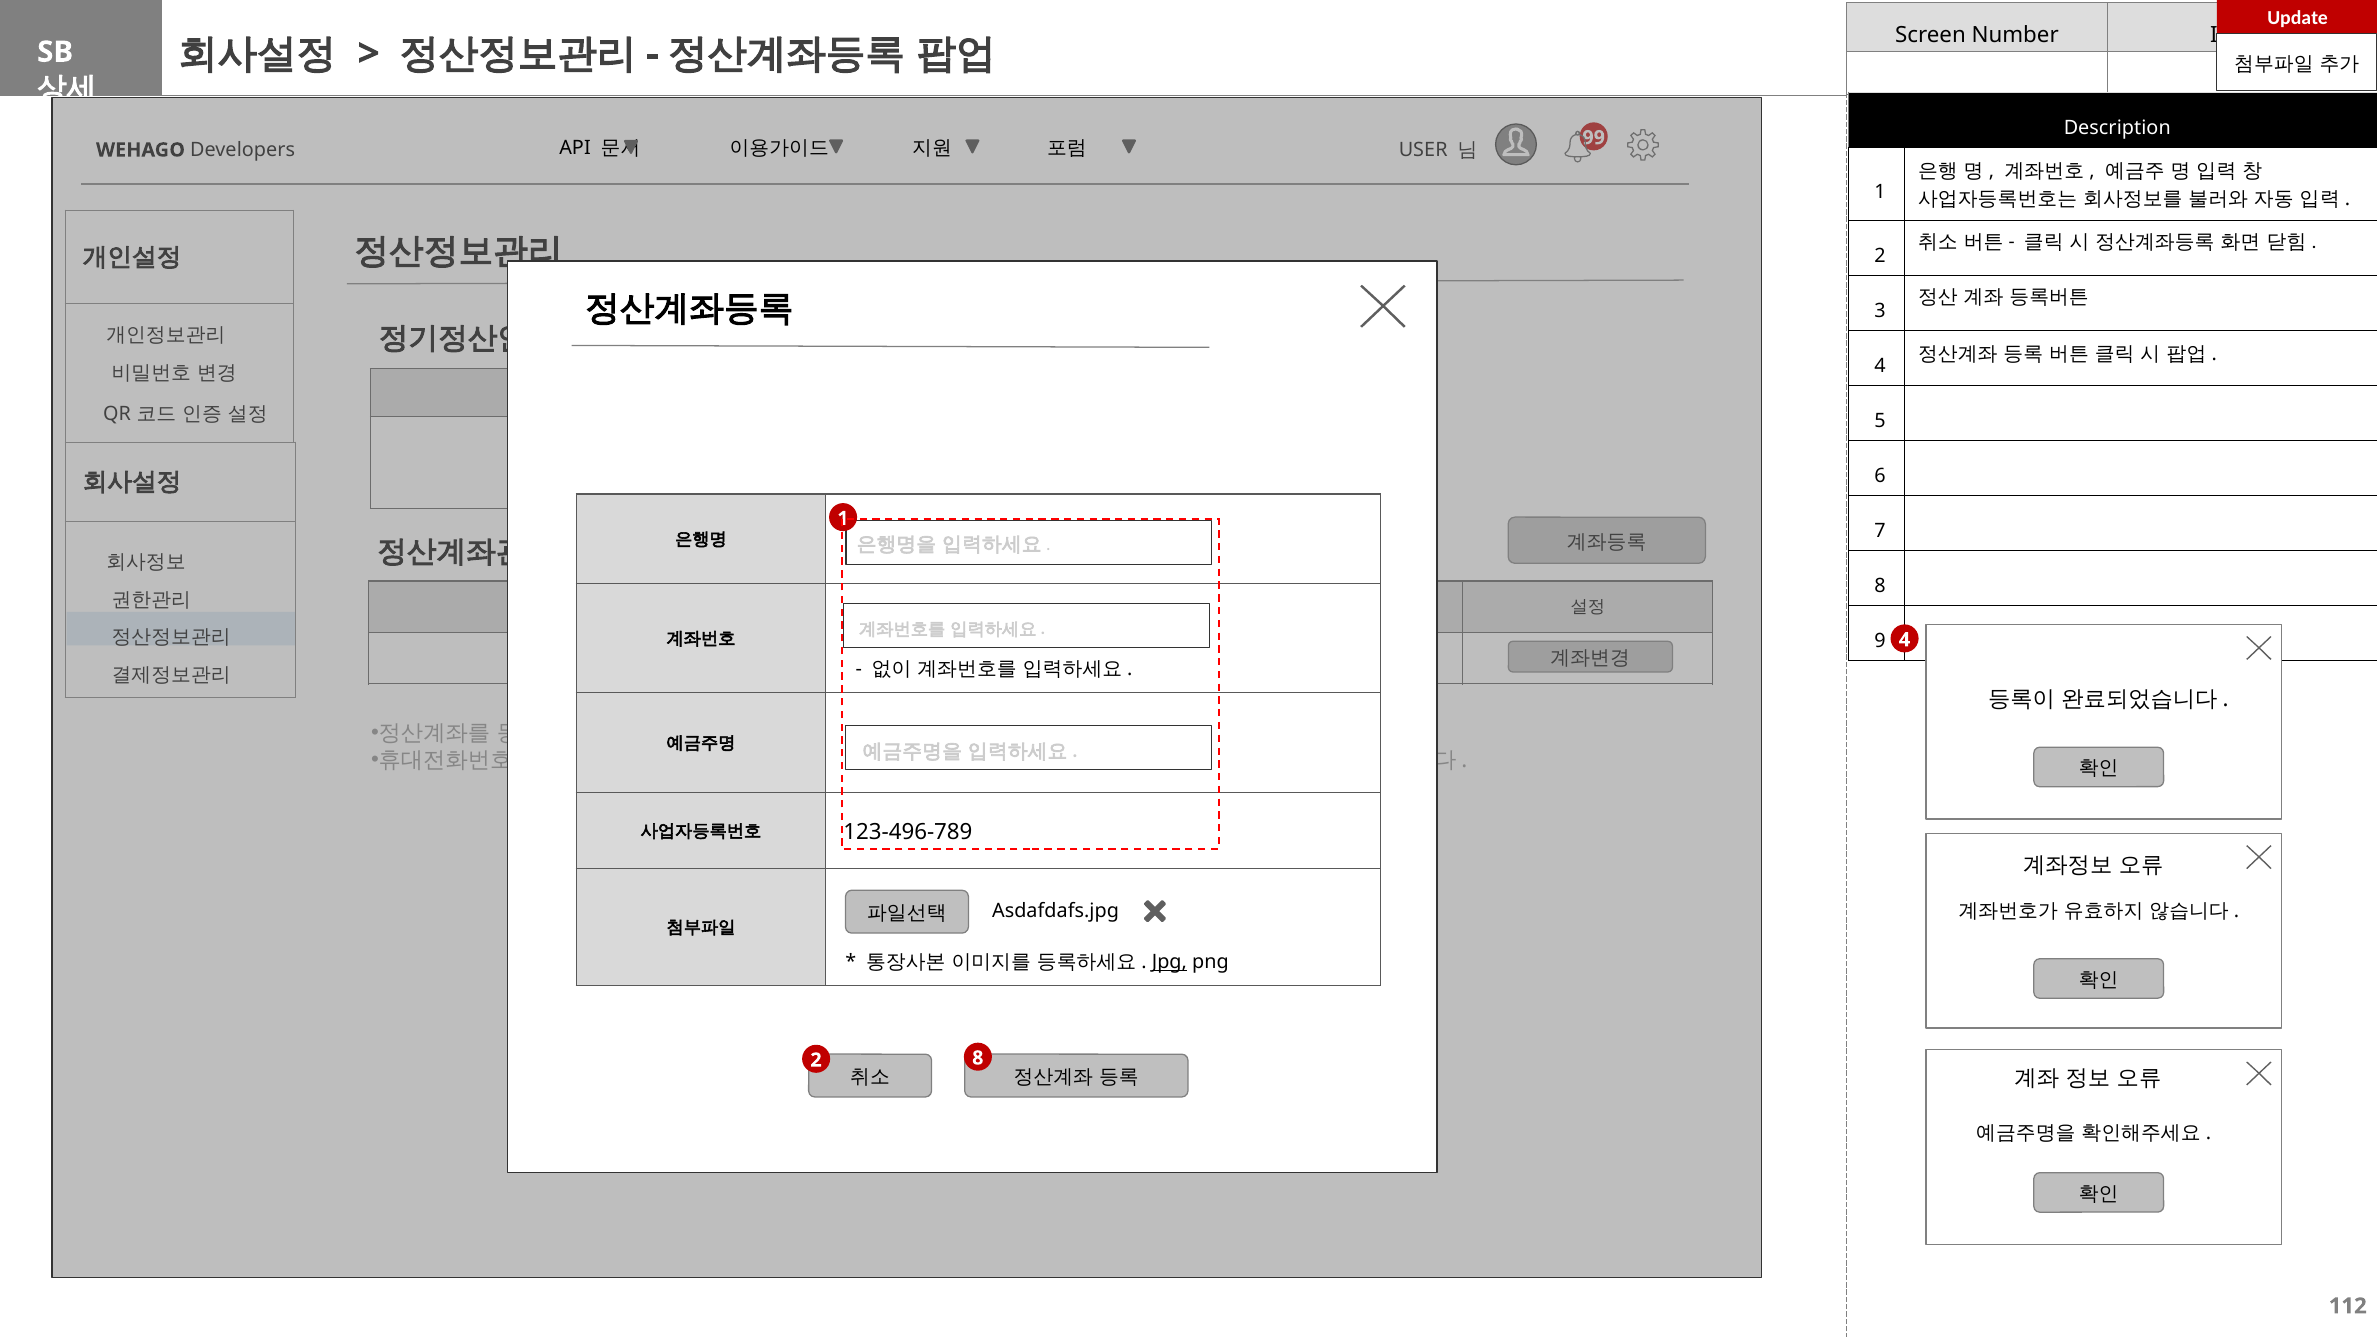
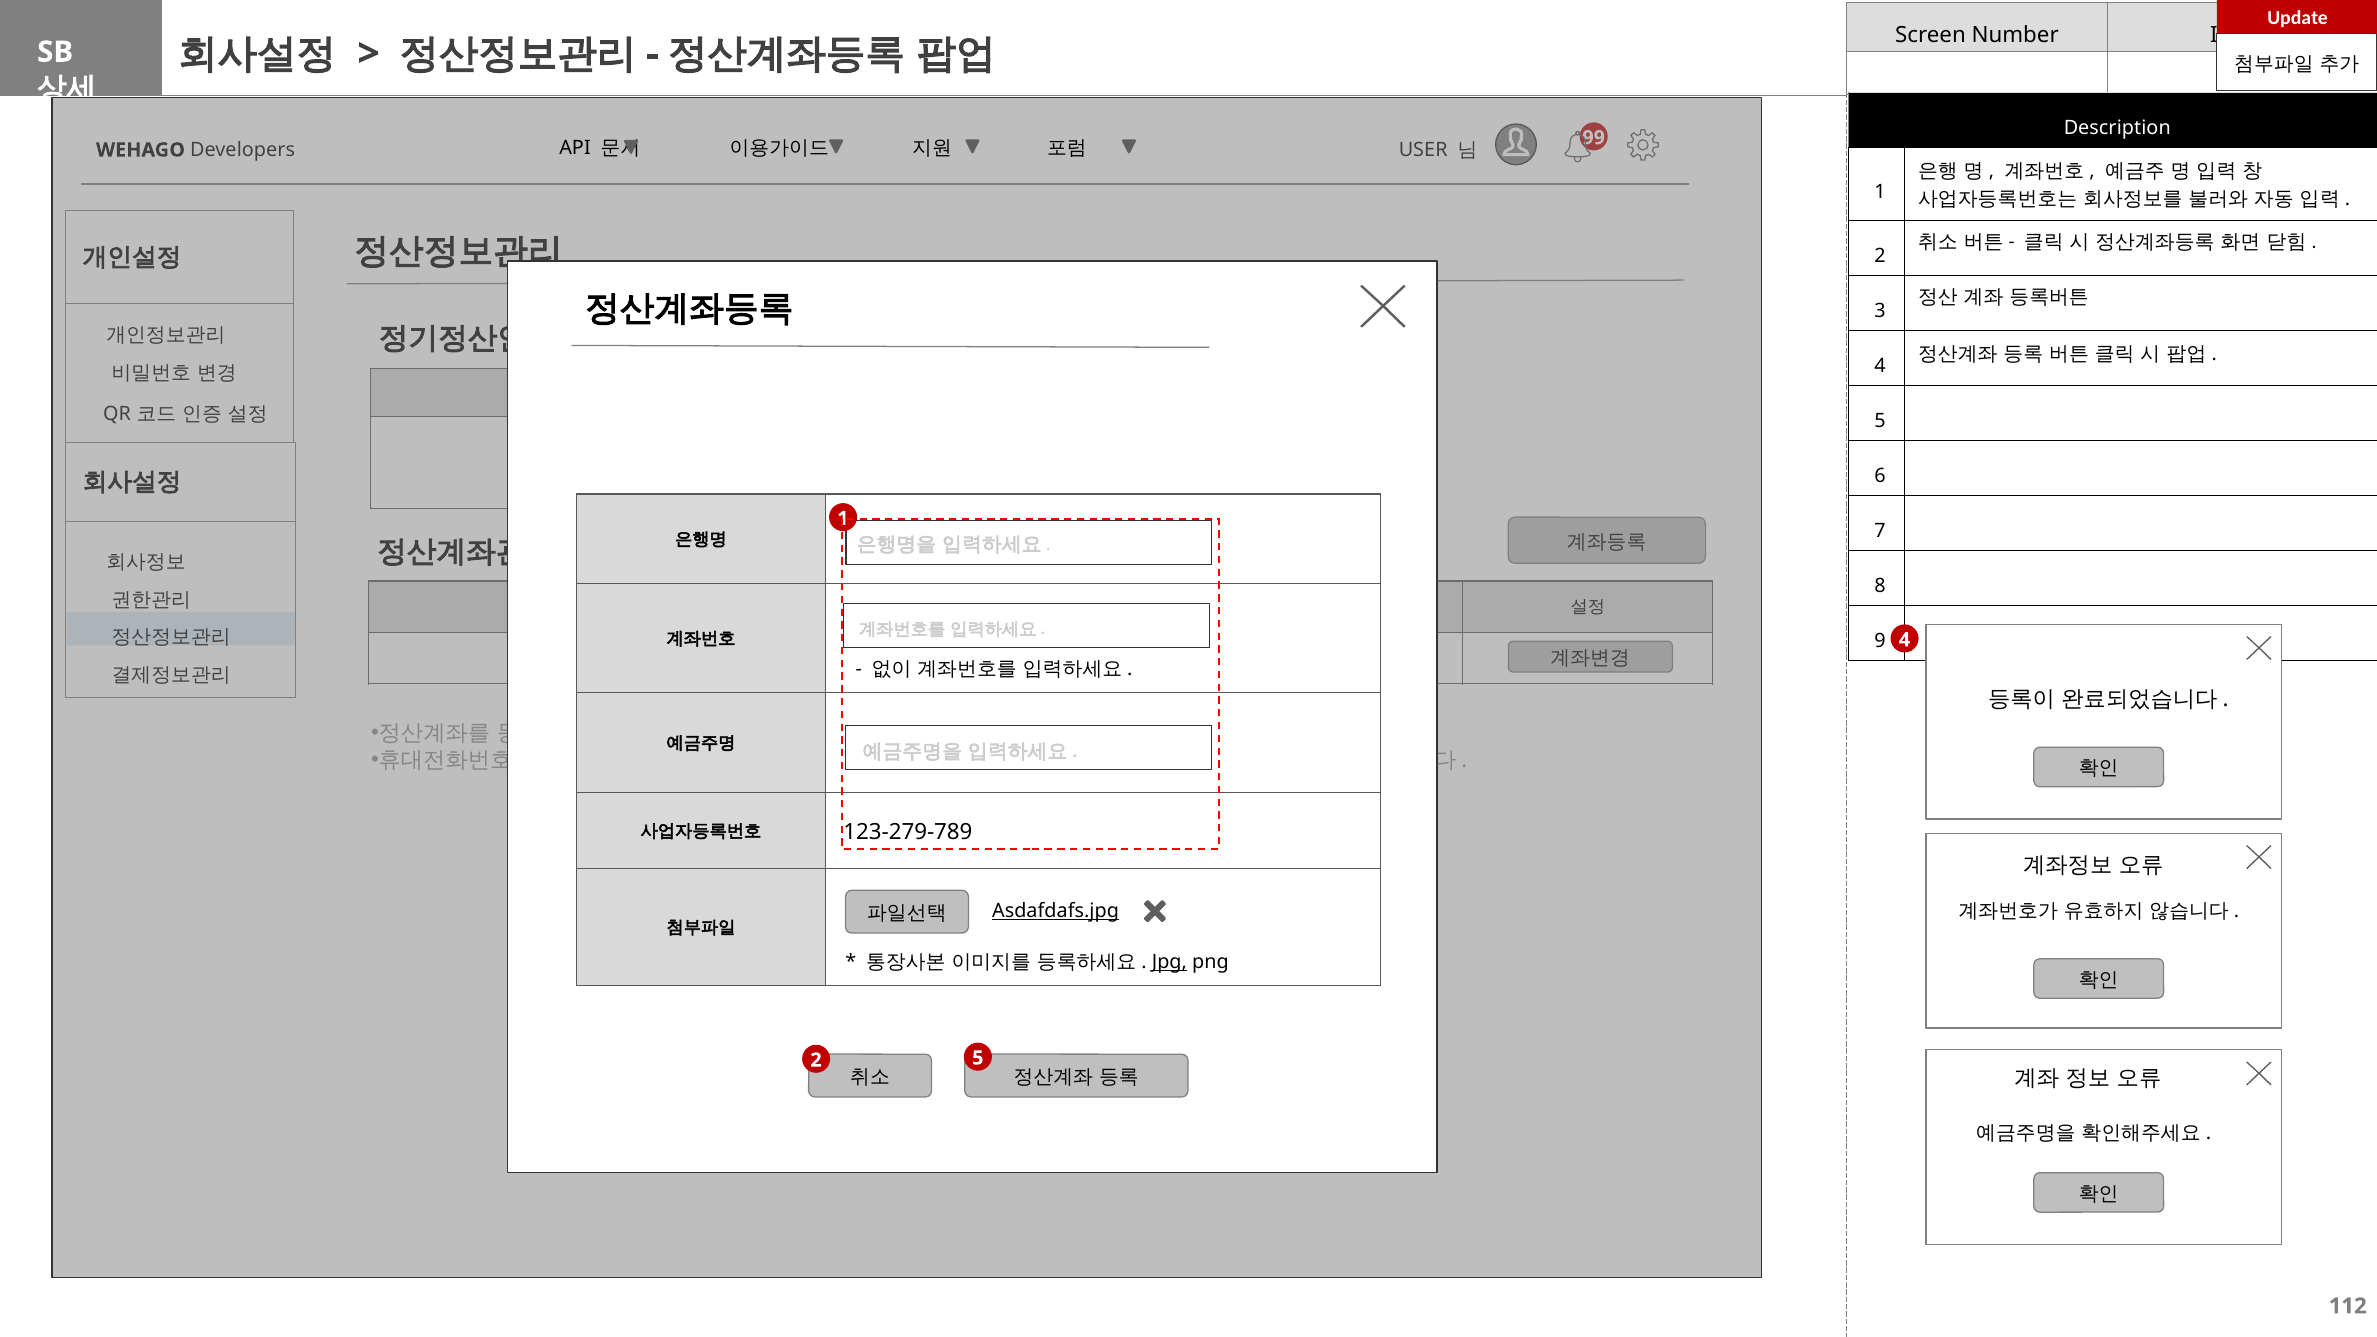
123-496-789: 123-496-789 -> 123-279-789
Asdafdafs.jpg underline: none -> present
2 8: 8 -> 5
